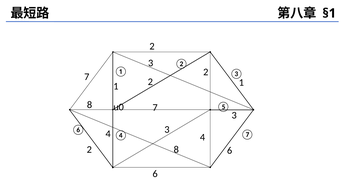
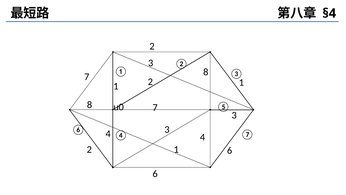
§1: §1 -> §4
① 2: 2 -> 8
2 8: 8 -> 1
